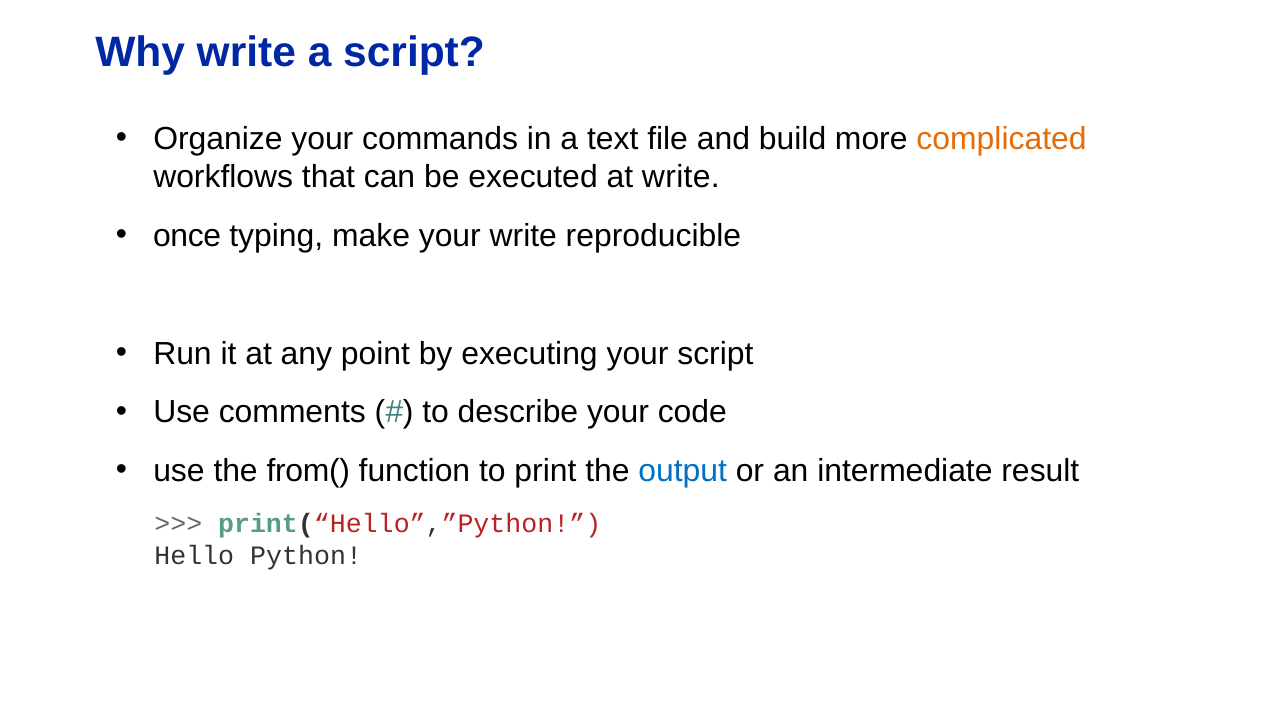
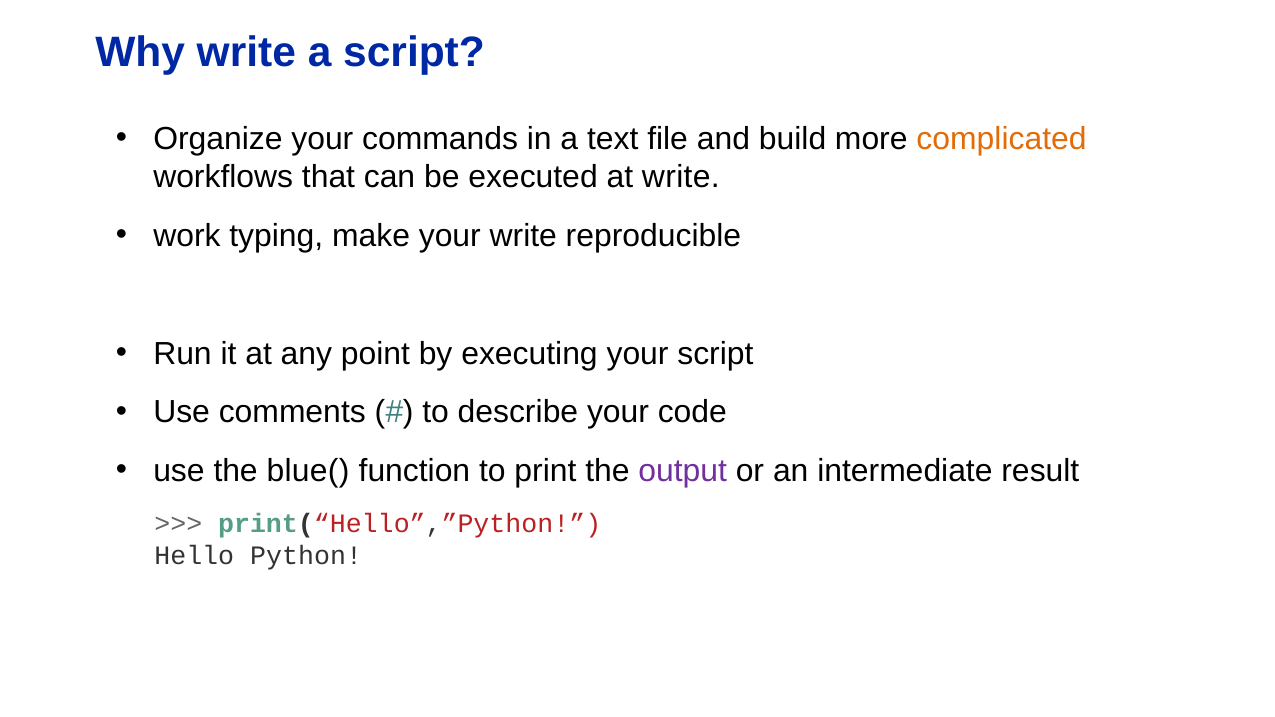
once: once -> work
from(: from( -> blue(
output colour: blue -> purple
